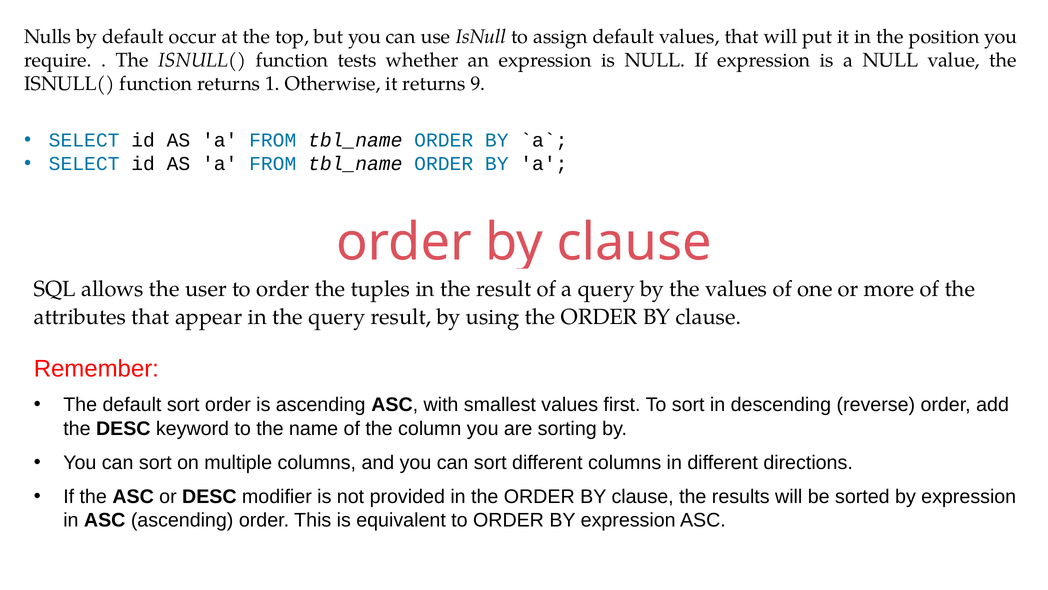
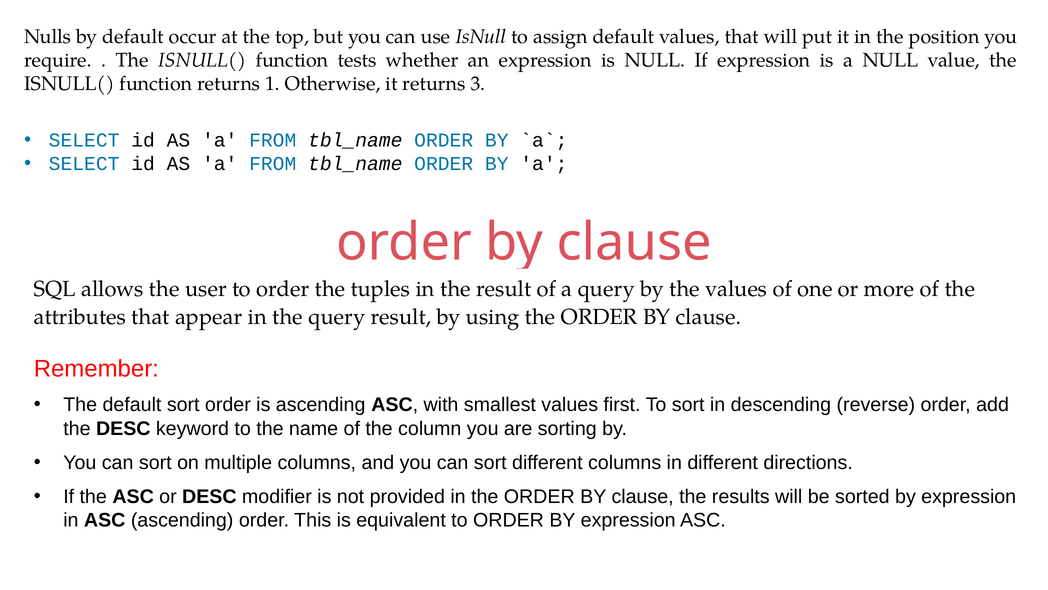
9: 9 -> 3
